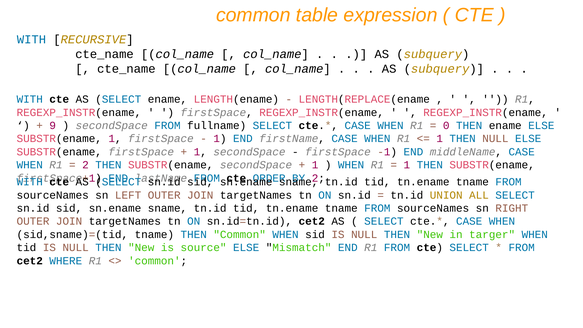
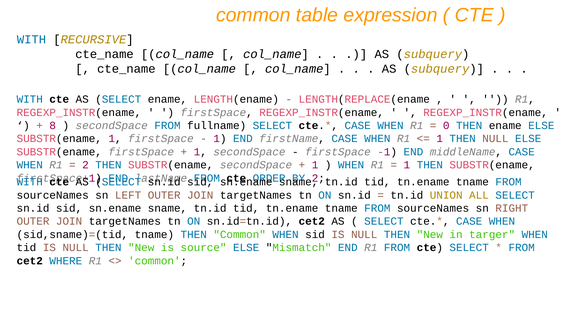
9: 9 -> 8
